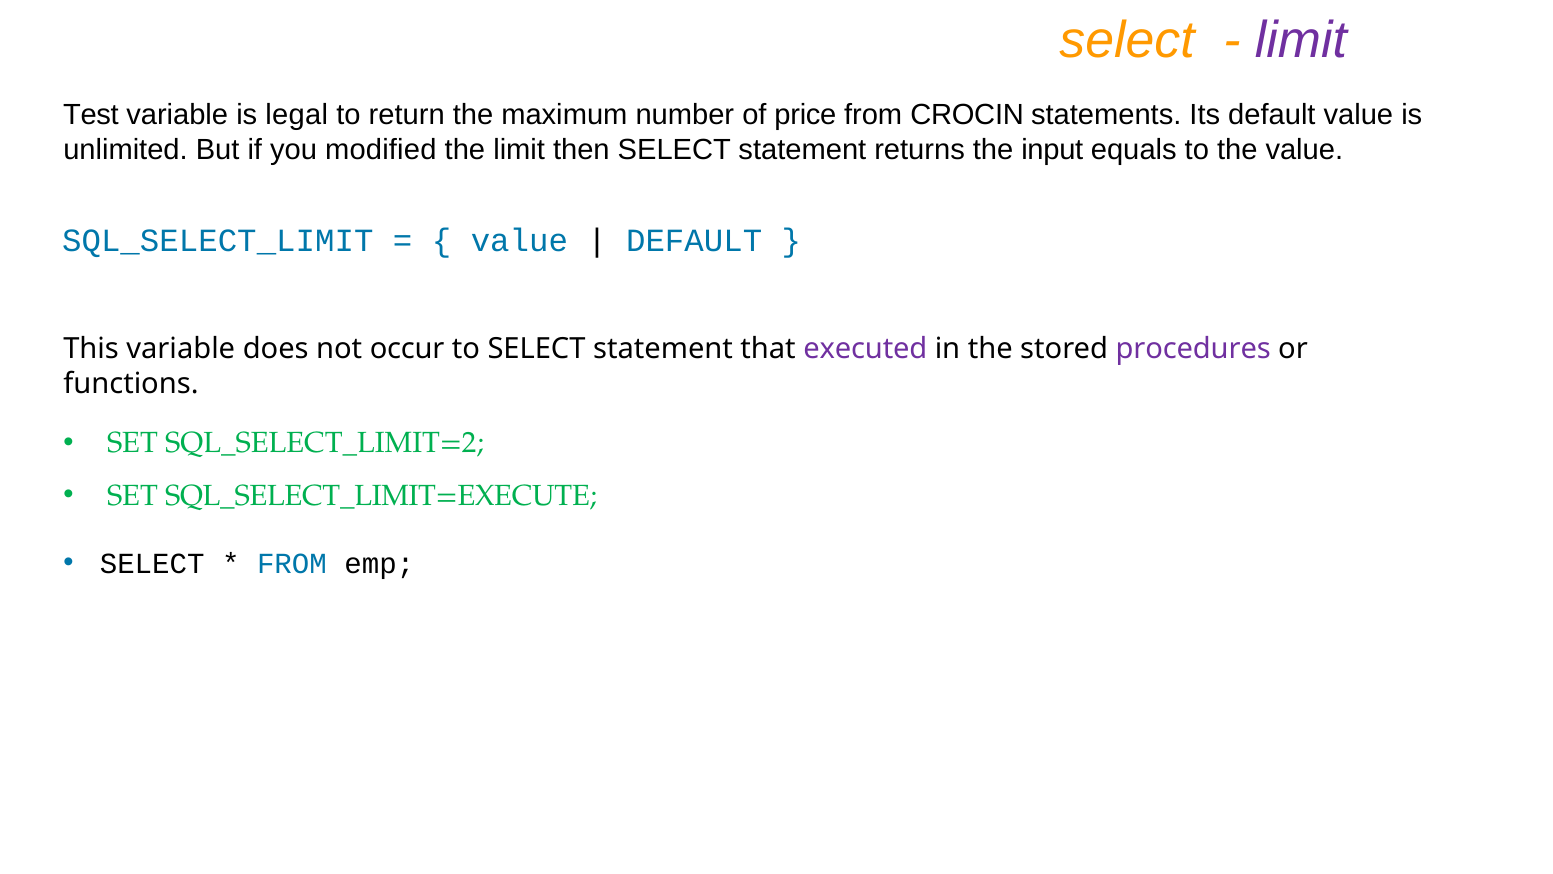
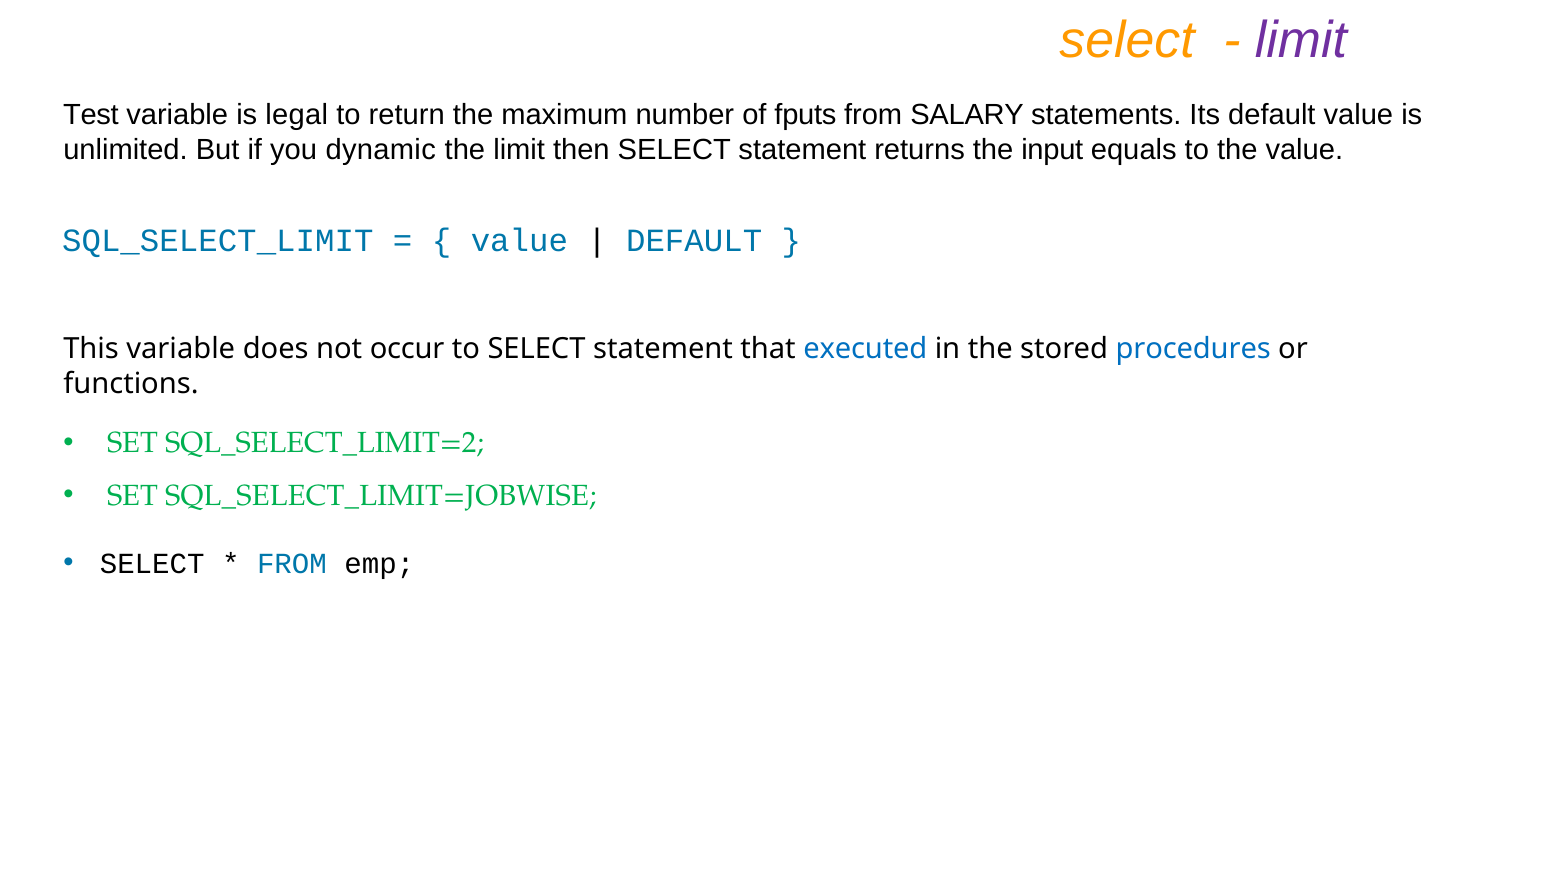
price: price -> fputs
CROCIN: CROCIN -> SALARY
modified: modified -> dynamic
executed colour: purple -> blue
procedures colour: purple -> blue
SQL_SELECT_LIMIT=EXECUTE: SQL_SELECT_LIMIT=EXECUTE -> SQL_SELECT_LIMIT=JOBWISE
